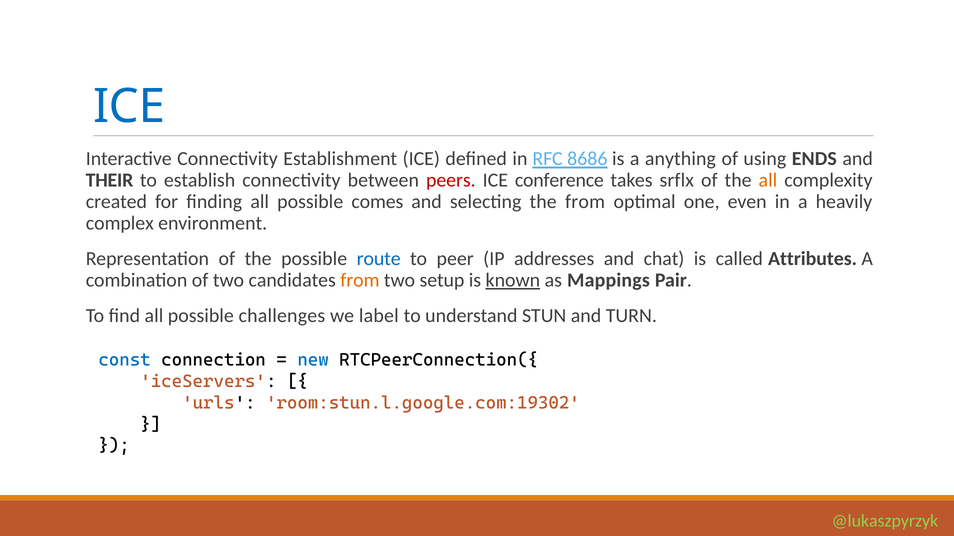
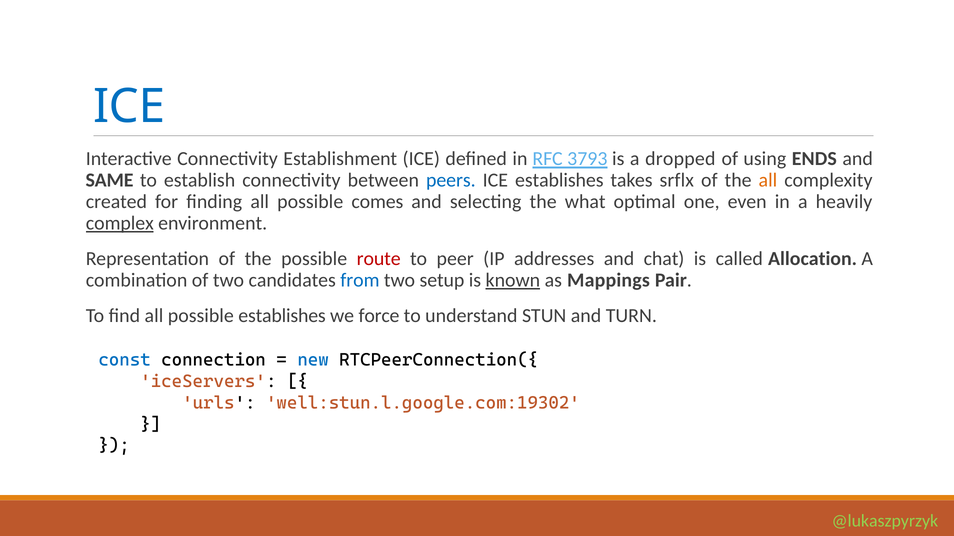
8686: 8686 -> 3793
anything: anything -> dropped
THEIR: THEIR -> SAME
peers colour: red -> blue
ICE conference: conference -> establishes
the from: from -> what
complex underline: none -> present
route colour: blue -> red
Attributes: Attributes -> Allocation
from at (360, 280) colour: orange -> blue
possible challenges: challenges -> establishes
label: label -> force
room:stun.l.google.com:19302: room:stun.l.google.com:19302 -> well:stun.l.google.com:19302
